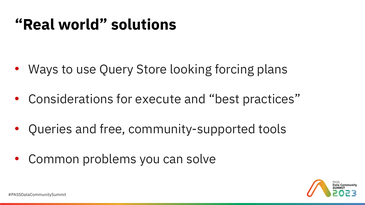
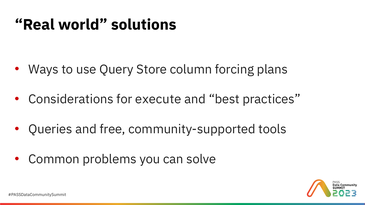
looking: looking -> column
